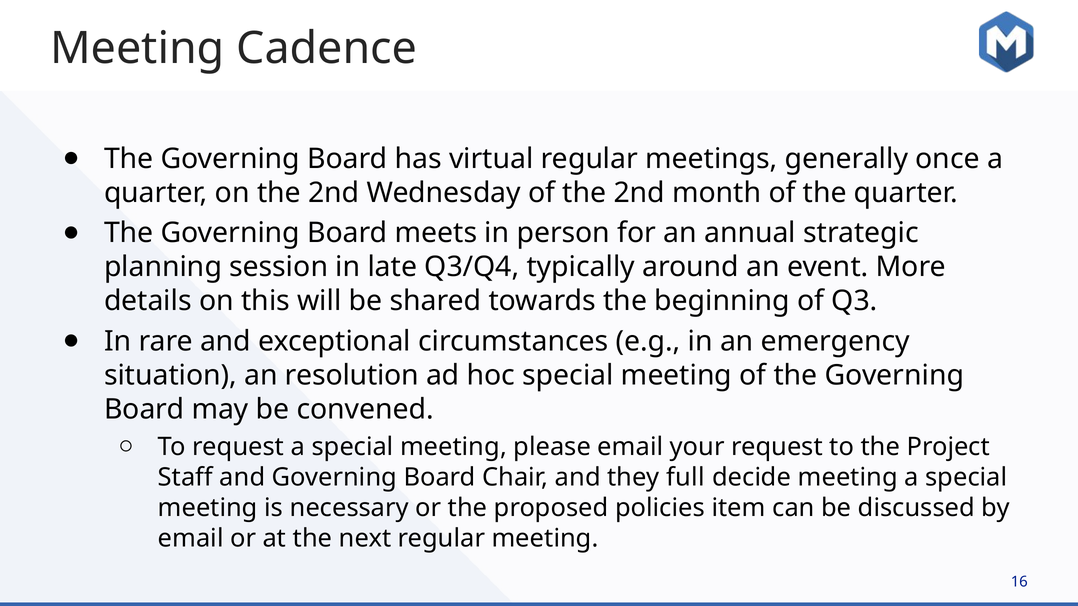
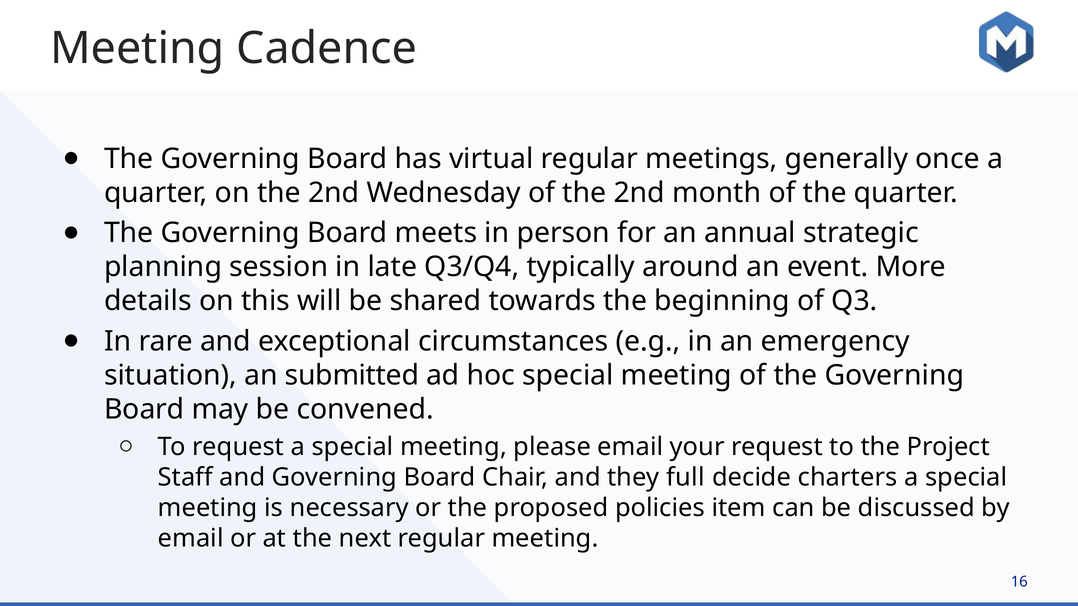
resolution: resolution -> submitted
decide meeting: meeting -> charters
